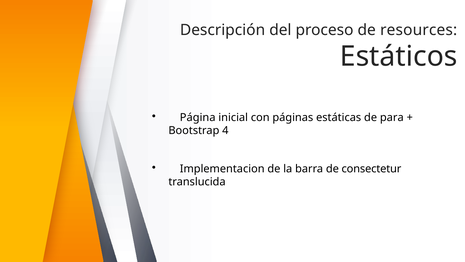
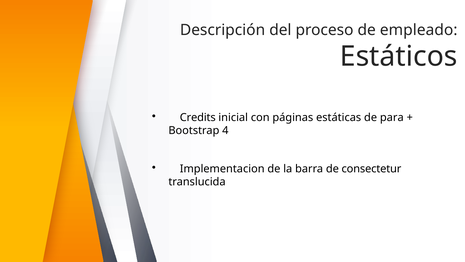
resources: resources -> empleado
Página: Página -> Credits
